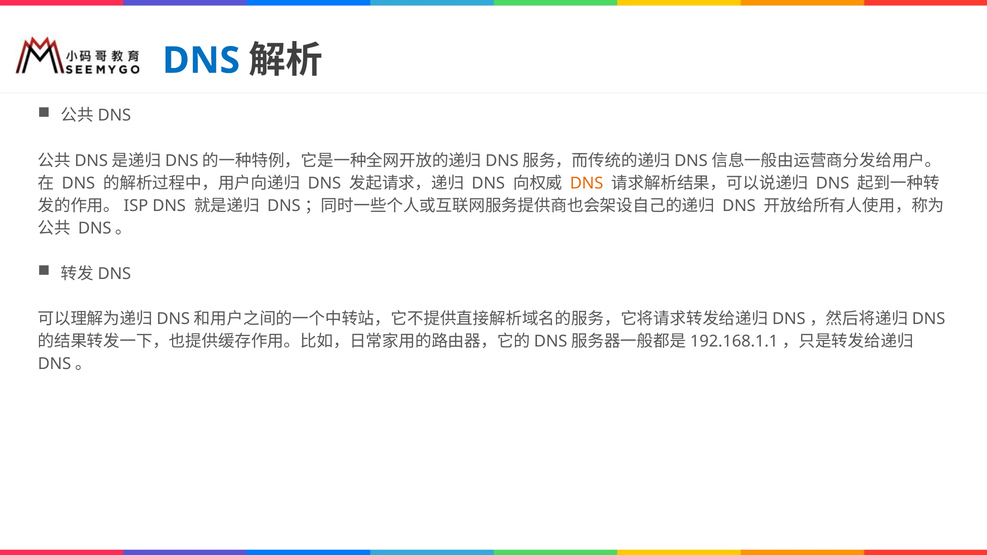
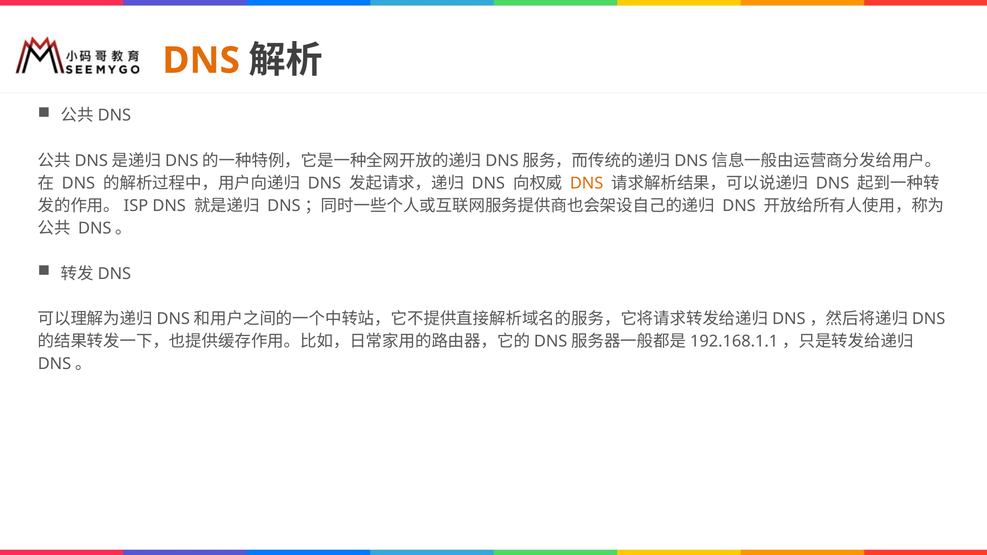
DNS at (201, 61) colour: blue -> orange
